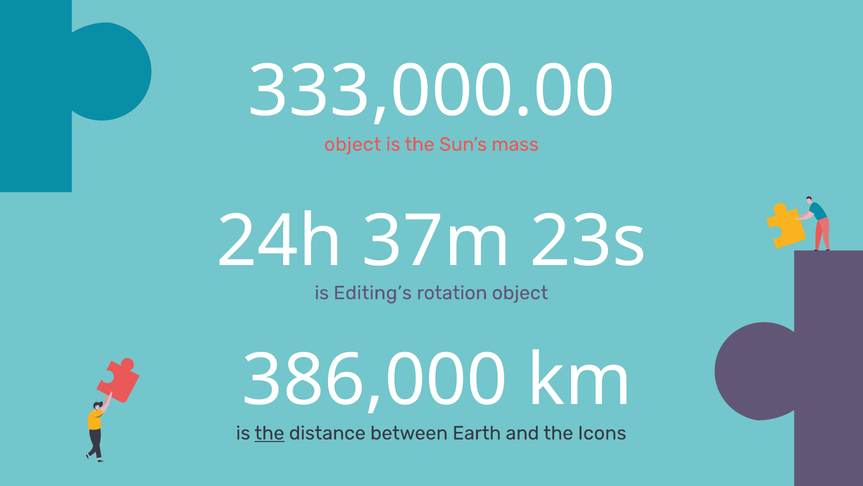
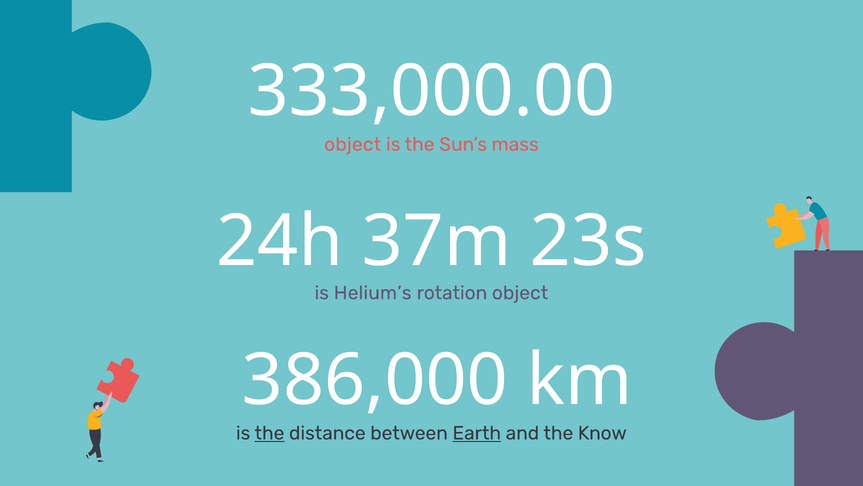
Editing’s: Editing’s -> Helium’s
Earth underline: none -> present
Icons: Icons -> Know
